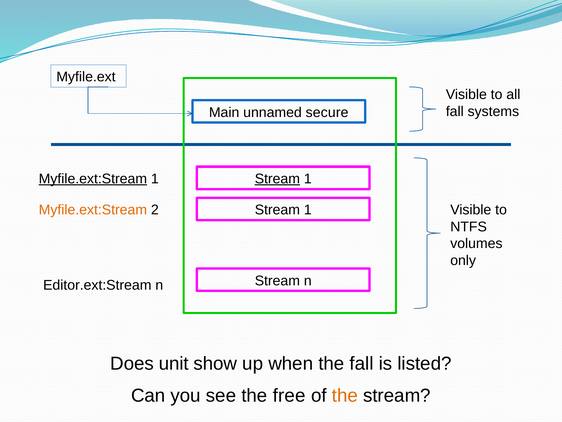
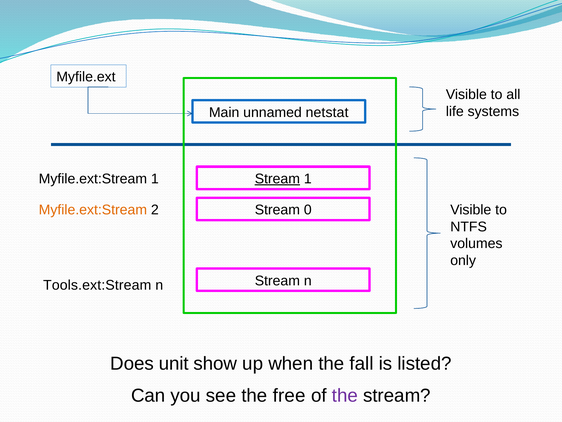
fall at (455, 111): fall -> life
secure: secure -> netstat
Myfile.ext:Stream at (93, 179) underline: present -> none
1 at (308, 210): 1 -> 0
Editor.ext:Stream: Editor.ext:Stream -> Tools.ext:Stream
the at (345, 395) colour: orange -> purple
